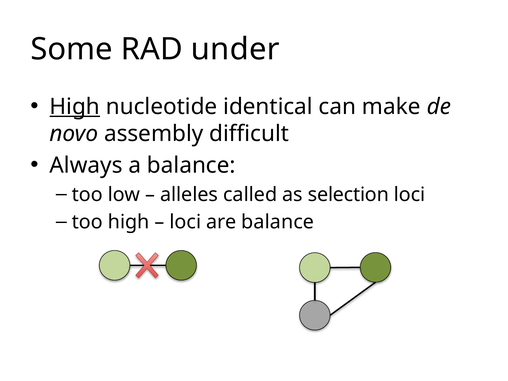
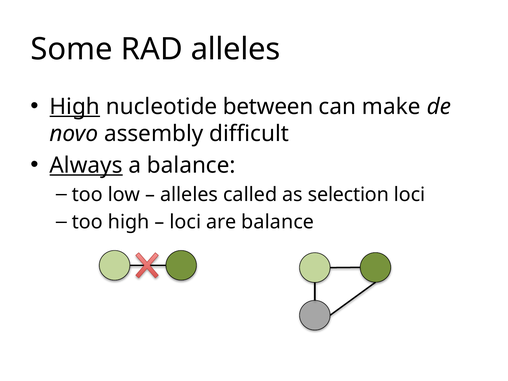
RAD under: under -> alleles
identical: identical -> between
Always underline: none -> present
